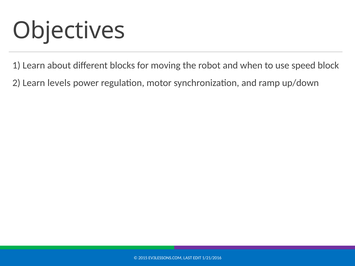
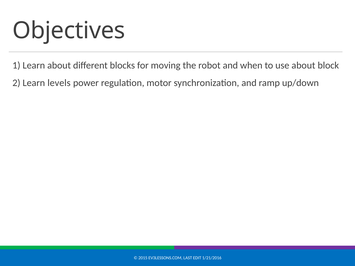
use speed: speed -> about
